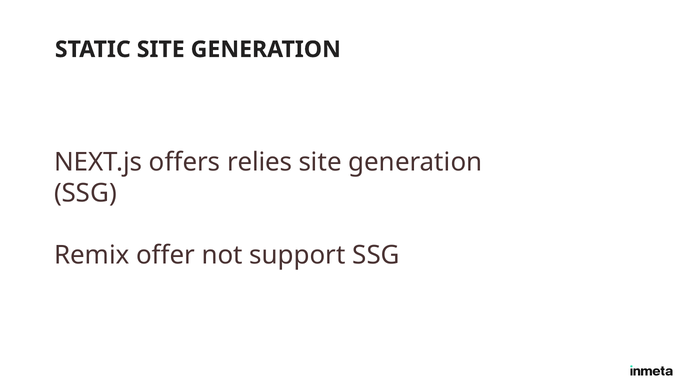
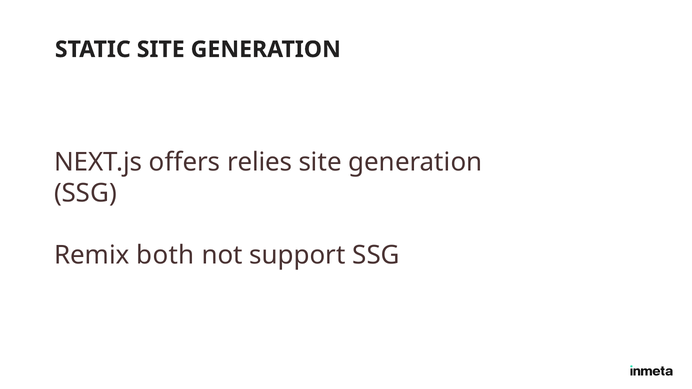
offer: offer -> both
